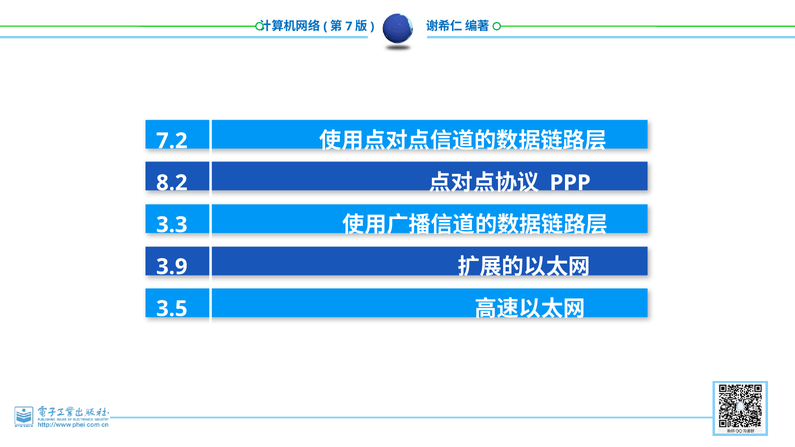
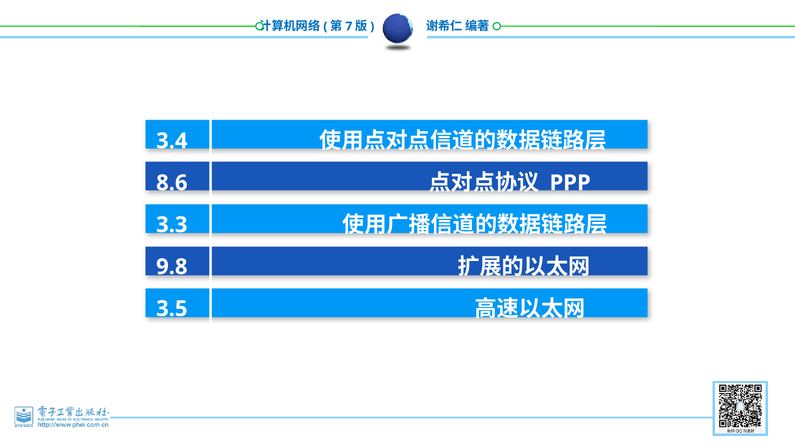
7.2: 7.2 -> 3.4
8.2: 8.2 -> 8.6
3.9: 3.9 -> 9.8
